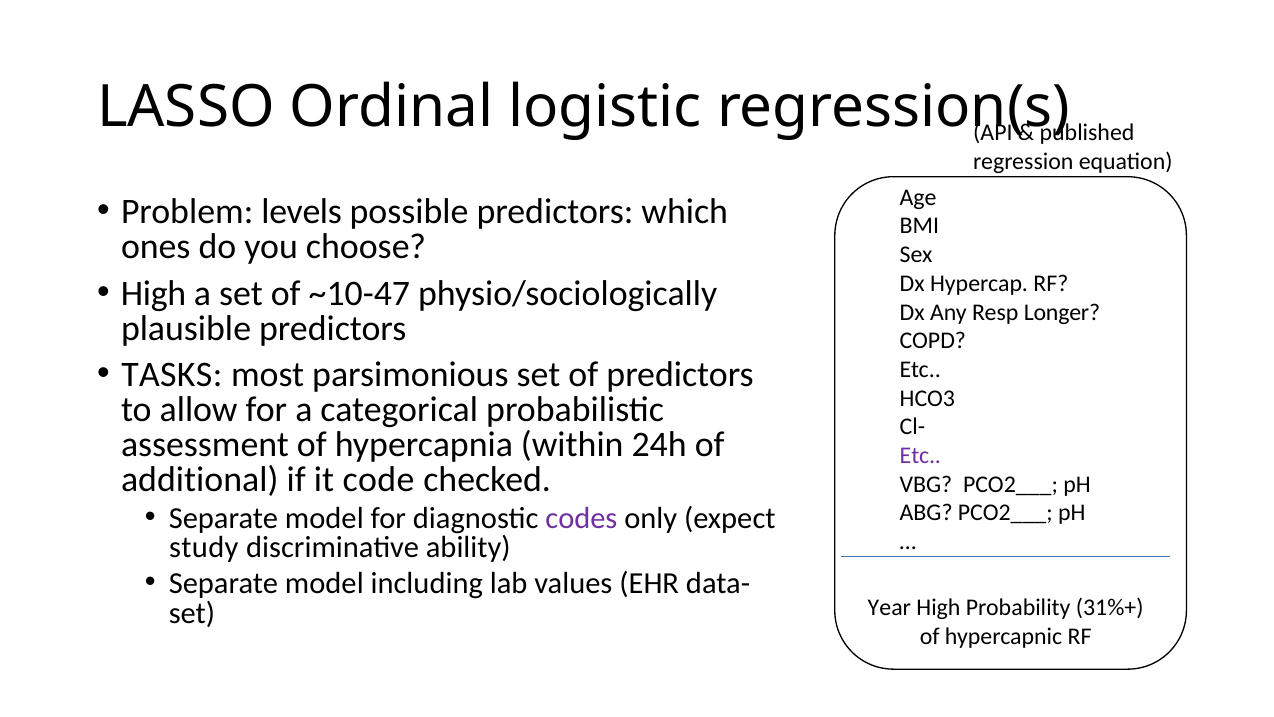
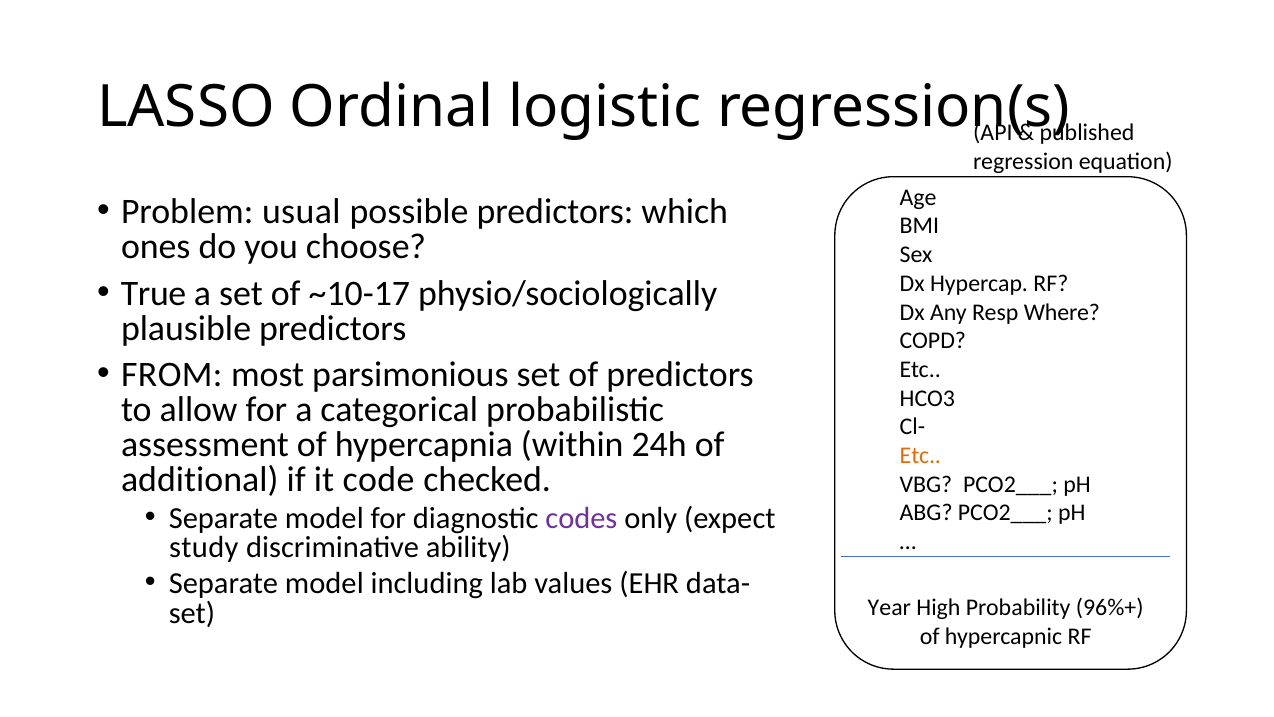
levels: levels -> usual
High at (154, 293): High -> True
~10-47: ~10-47 -> ~10-17
Longer: Longer -> Where
TASKS: TASKS -> FROM
Etc at (920, 455) colour: purple -> orange
31%+: 31%+ -> 96%+
